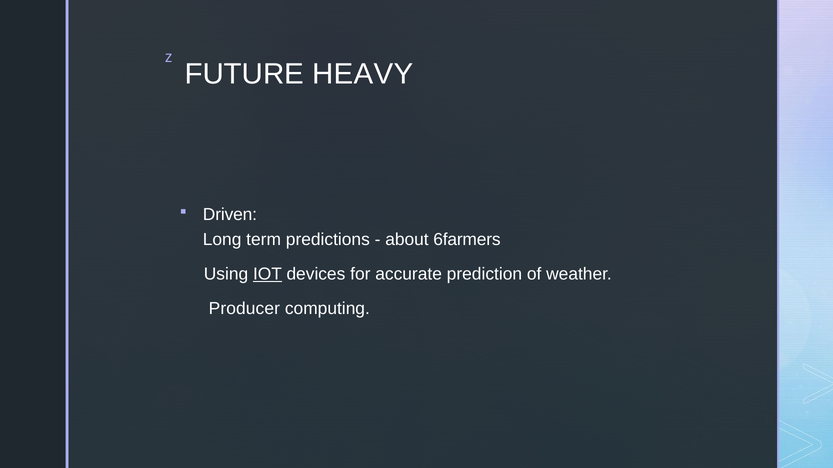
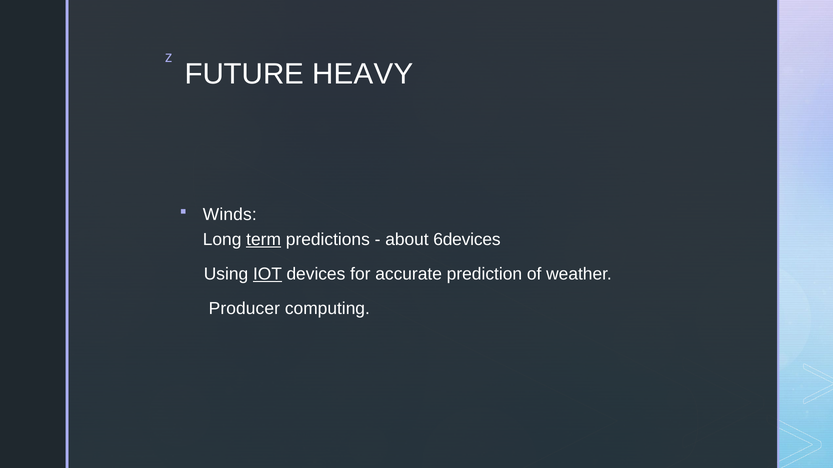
Driven: Driven -> Winds
term underline: none -> present
6farmers: 6farmers -> 6devices
